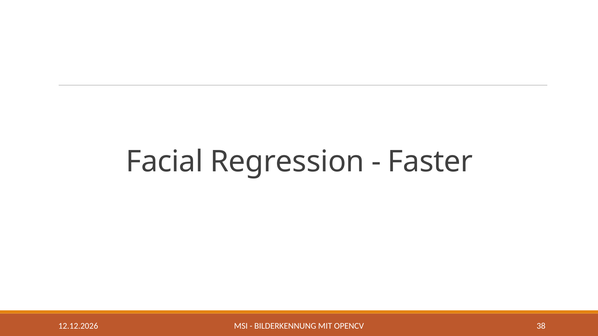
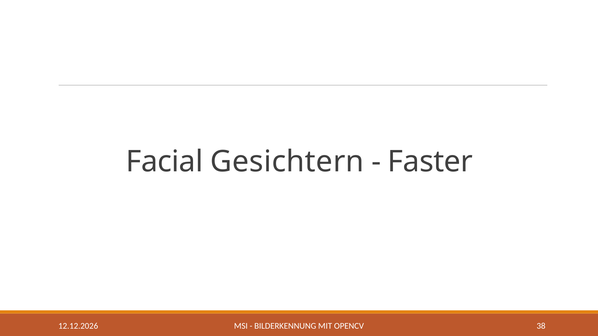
Regression: Regression -> Gesichtern
